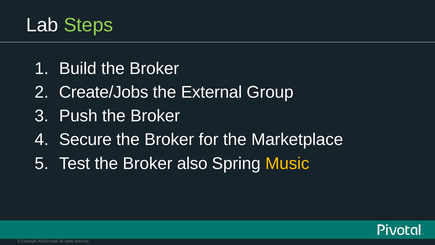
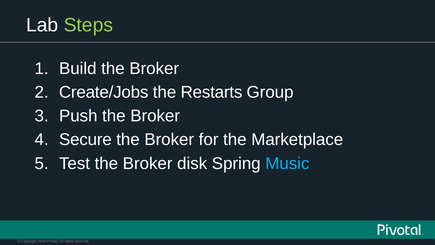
External: External -> Restarts
also: also -> disk
Music colour: yellow -> light blue
